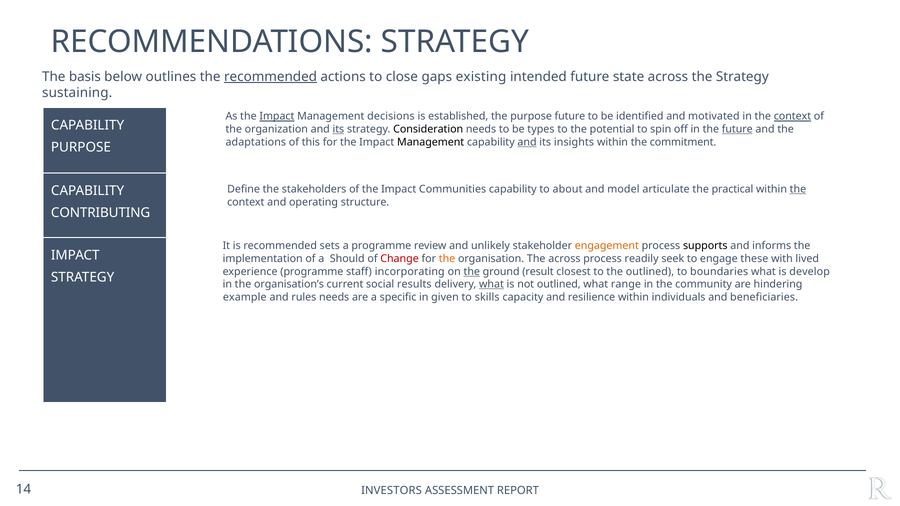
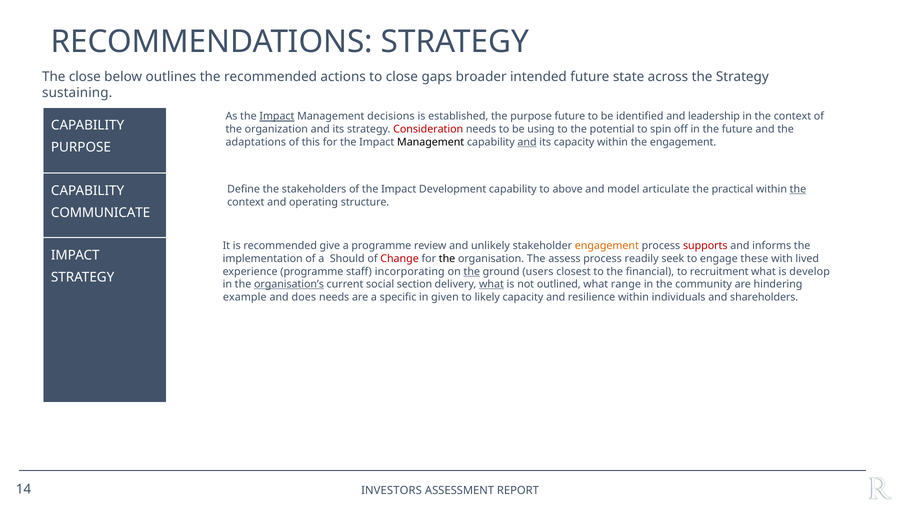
The basis: basis -> close
recommended at (271, 77) underline: present -> none
existing: existing -> broader
motivated: motivated -> leadership
context at (792, 116) underline: present -> none
its at (338, 129) underline: present -> none
Consideration colour: black -> red
types: types -> using
future at (737, 129) underline: present -> none
its insights: insights -> capacity
the commitment: commitment -> engagement
Communities: Communities -> Development
about: about -> above
CONTRIBUTING: CONTRIBUTING -> COMMUNICATE
sets: sets -> give
supports colour: black -> red
the at (447, 259) colour: orange -> black
The across: across -> assess
result: result -> users
the outlined: outlined -> financial
boundaries: boundaries -> recruitment
organisation’s underline: none -> present
results: results -> section
rules: rules -> does
skills: skills -> likely
beneficiaries: beneficiaries -> shareholders
